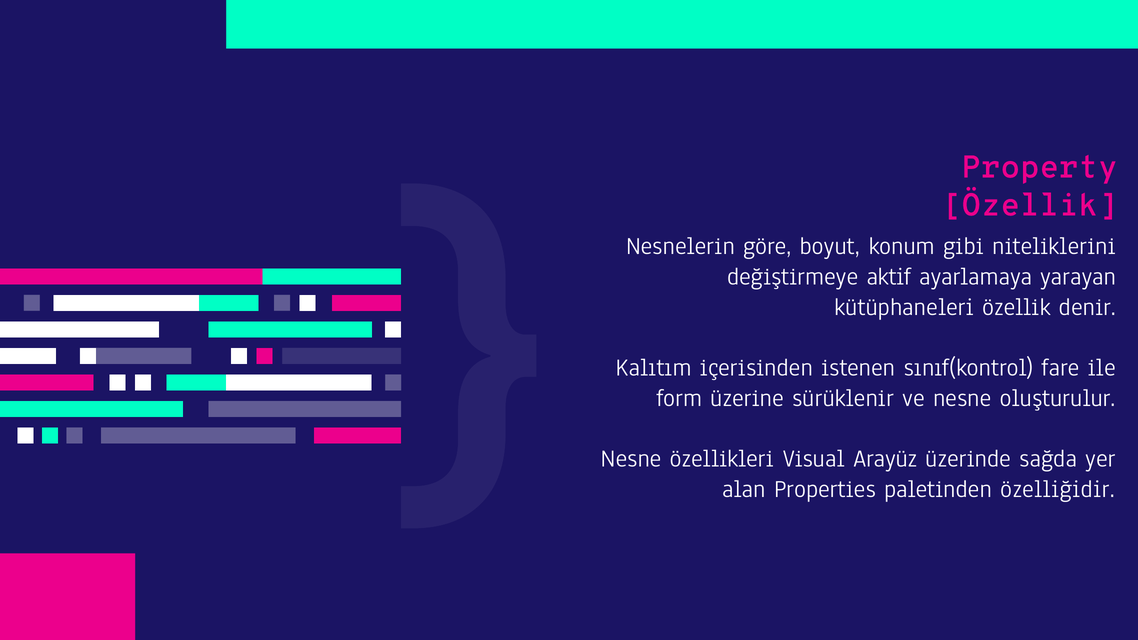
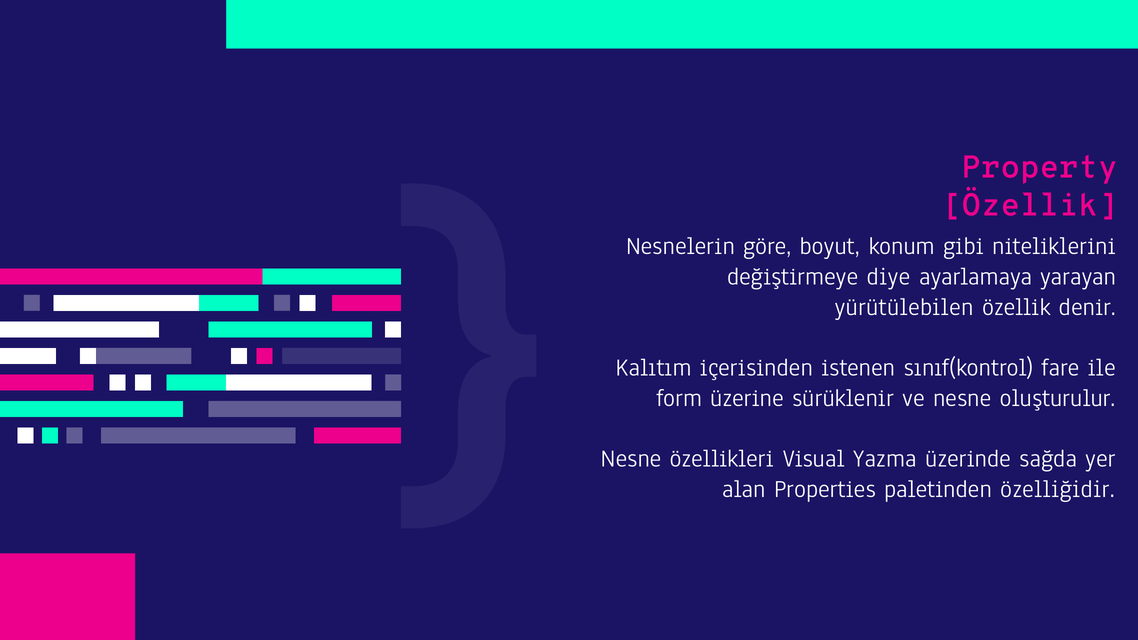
aktif: aktif -> diye
kütüphaneleri: kütüphaneleri -> yürütülebilen
Arayüz: Arayüz -> Yazma
